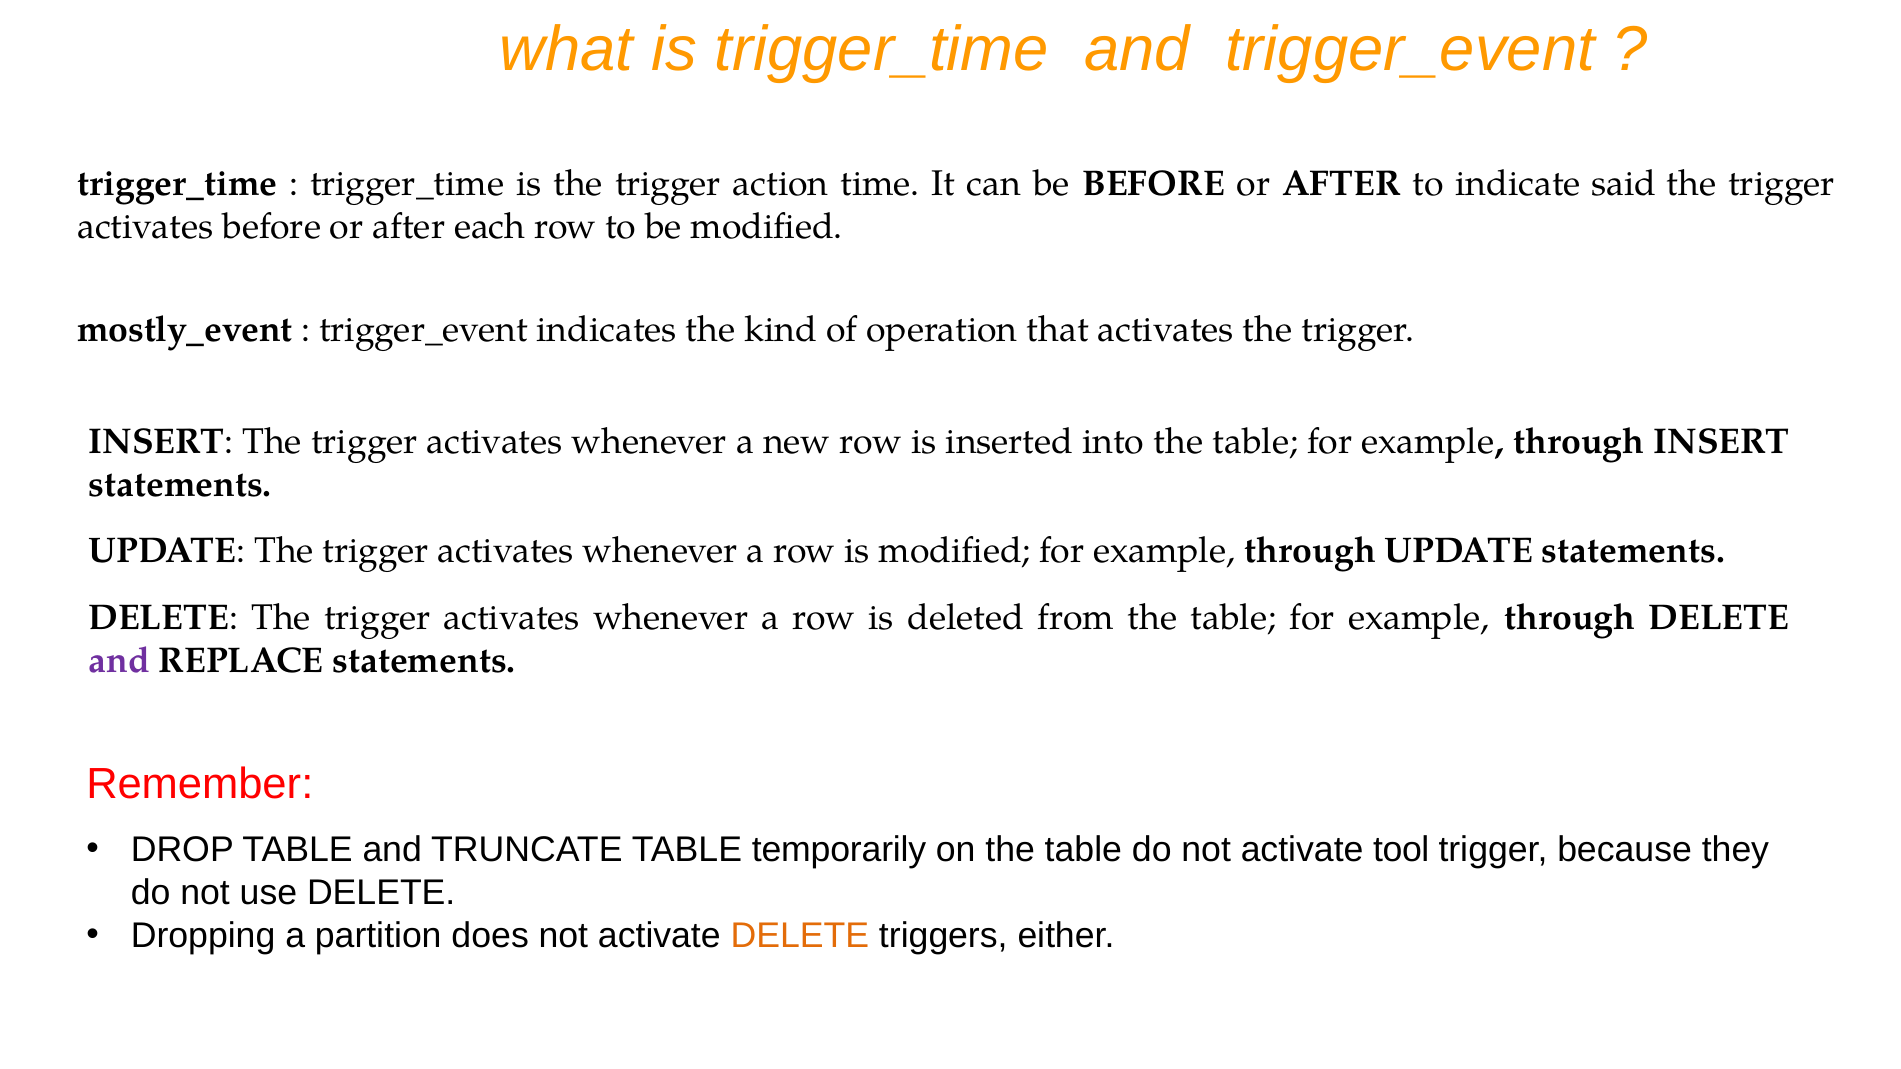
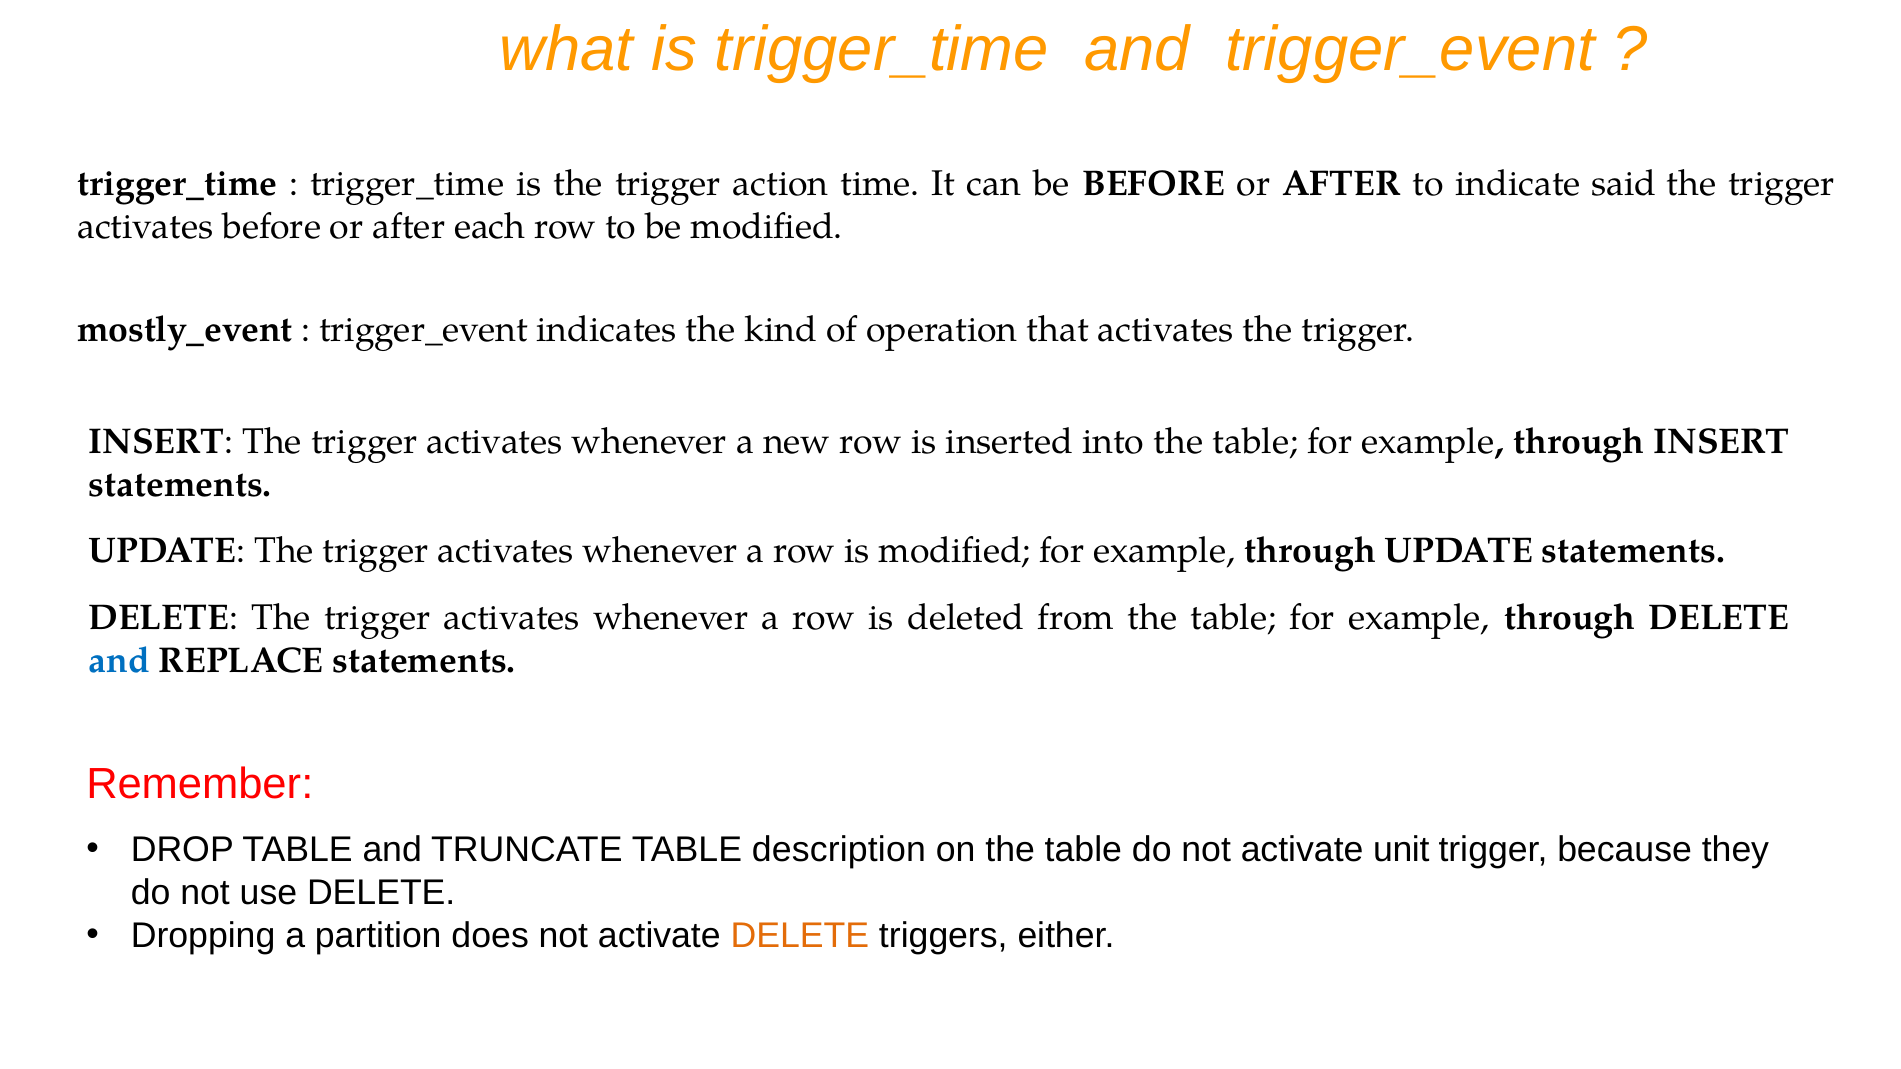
and at (119, 661) colour: purple -> blue
temporarily: temporarily -> description
tool: tool -> unit
